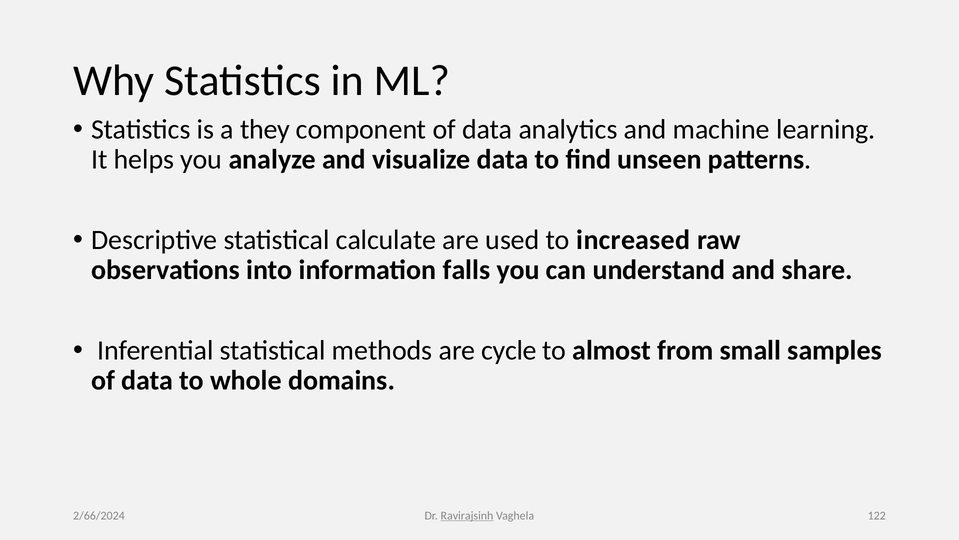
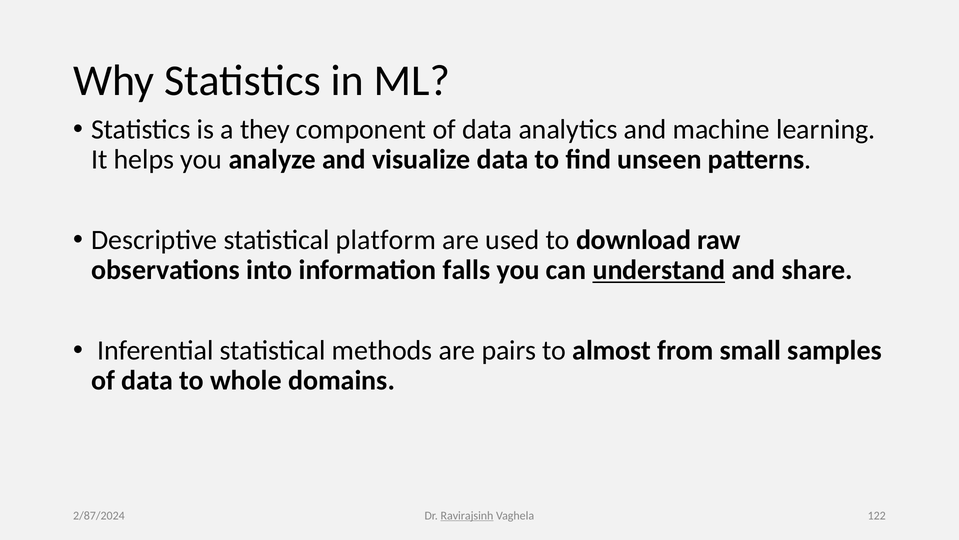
calculate: calculate -> platform
increased: increased -> download
understand underline: none -> present
cycle: cycle -> pairs
2/66/2024: 2/66/2024 -> 2/87/2024
